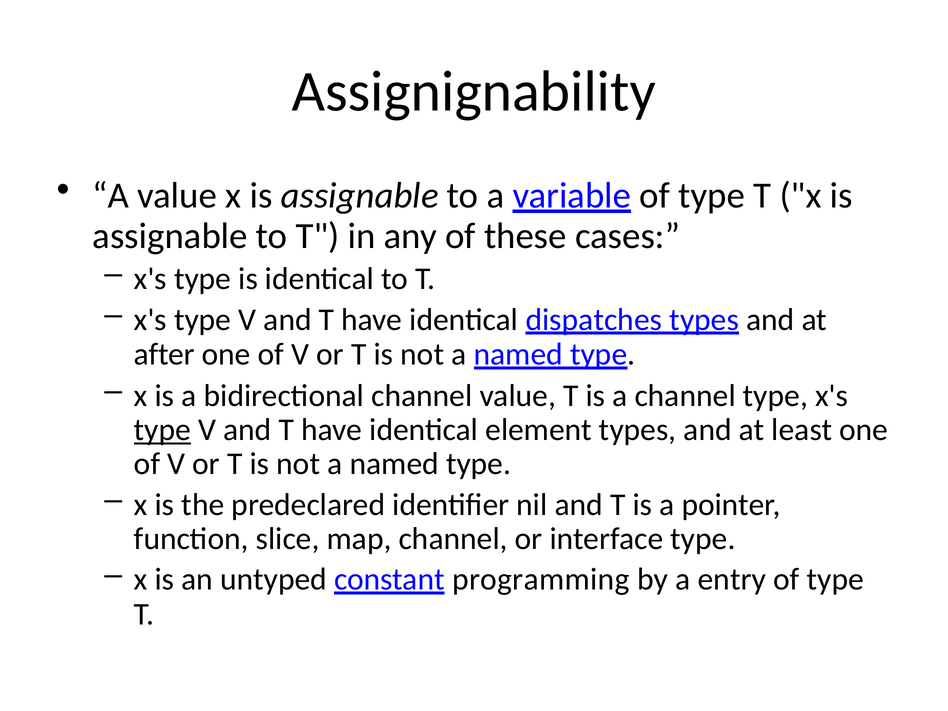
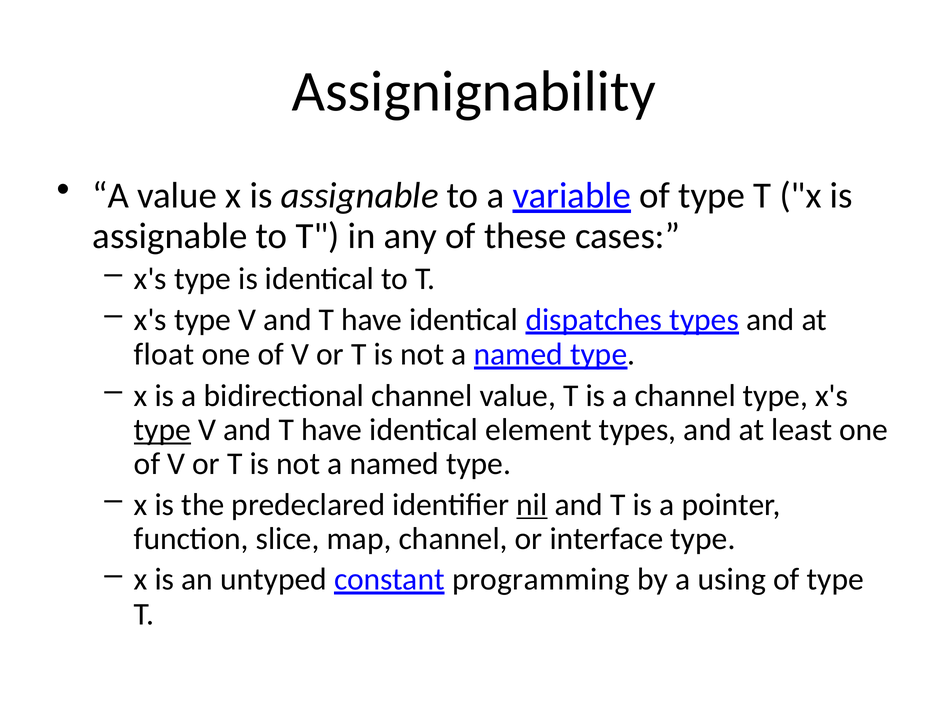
after: after -> float
nil underline: none -> present
entry: entry -> using
